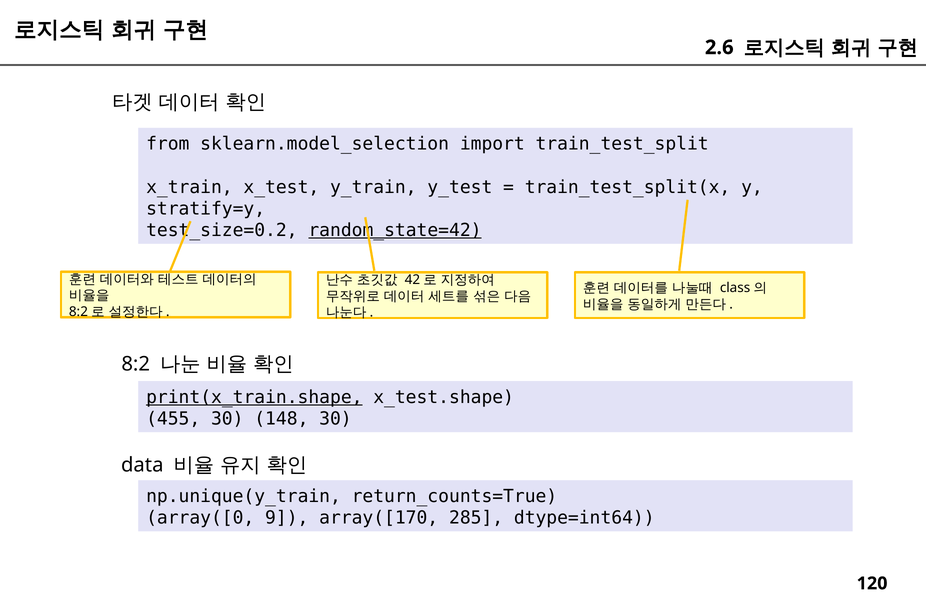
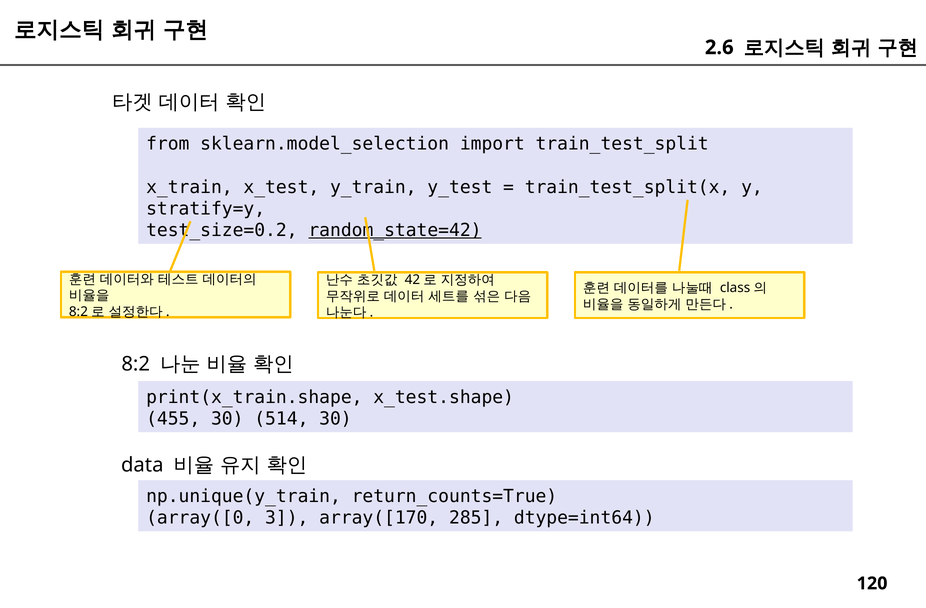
print(x_train.shape underline: present -> none
148: 148 -> 514
9: 9 -> 3
